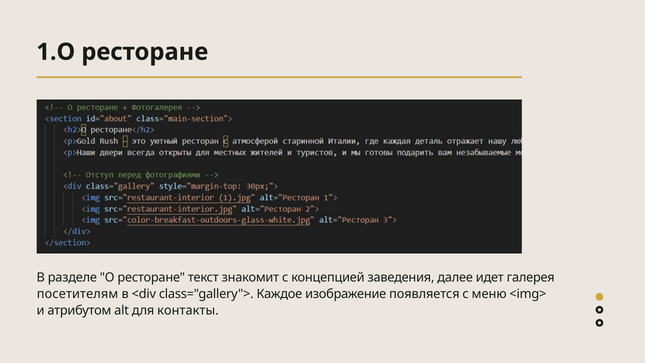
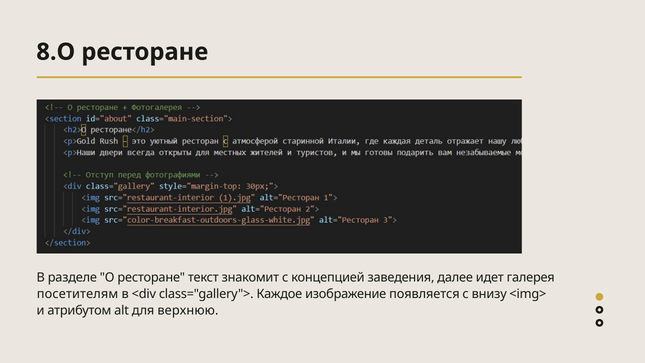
1.О: 1.О -> 8.О
меню: меню -> внизу
контакты: контакты -> верхнюю
